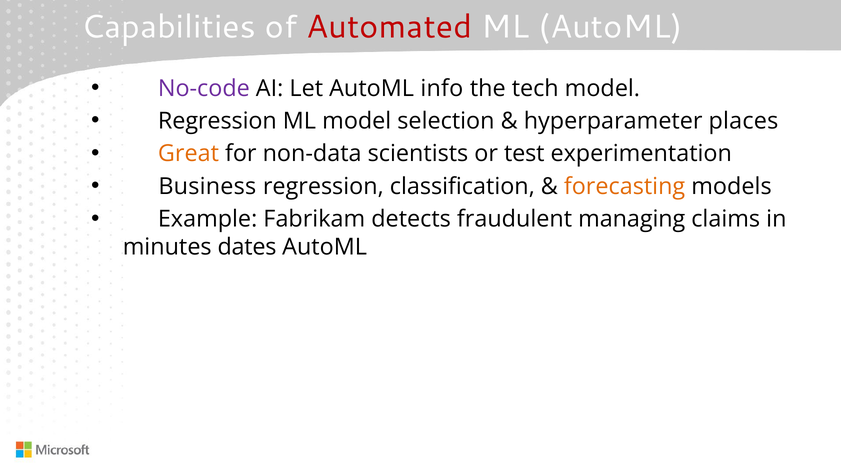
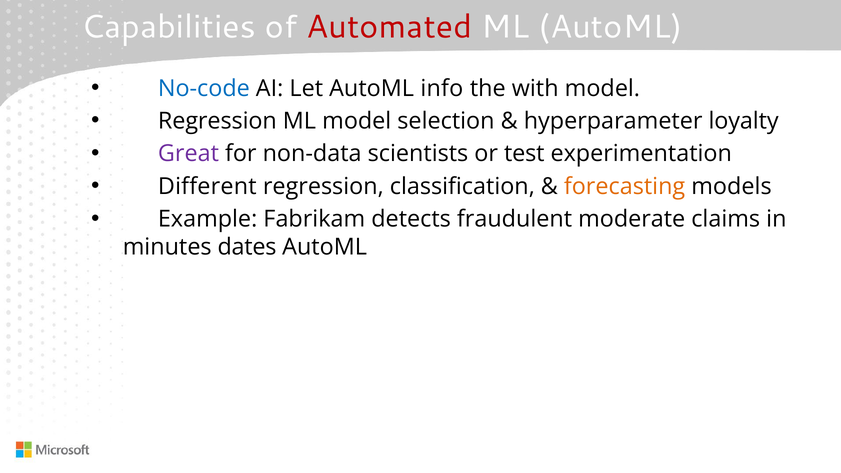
No-code colour: purple -> blue
tech: tech -> with
places: places -> loyalty
Great colour: orange -> purple
Business: Business -> Different
managing: managing -> moderate
